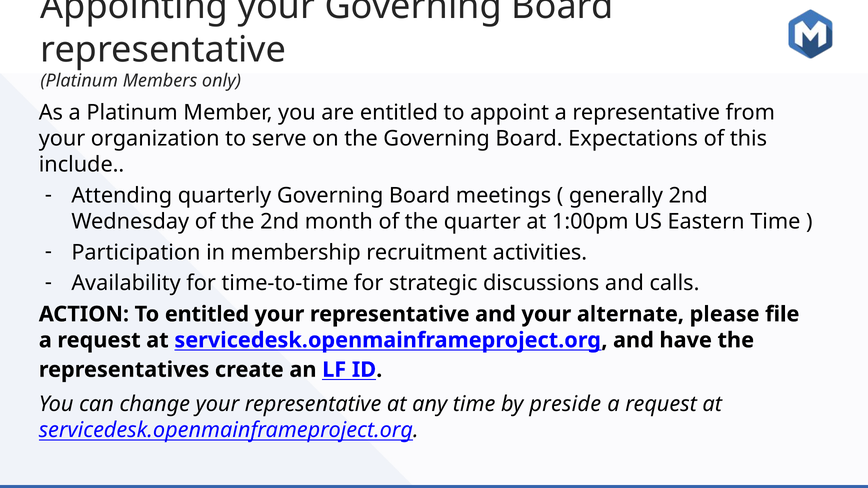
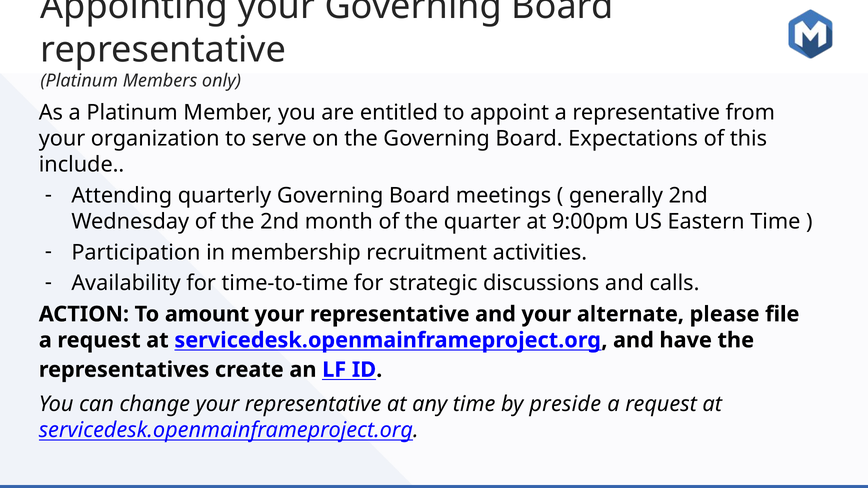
1:00pm: 1:00pm -> 9:00pm
To entitled: entitled -> amount
